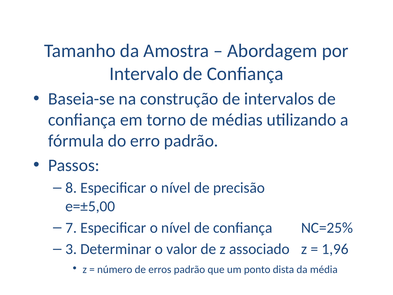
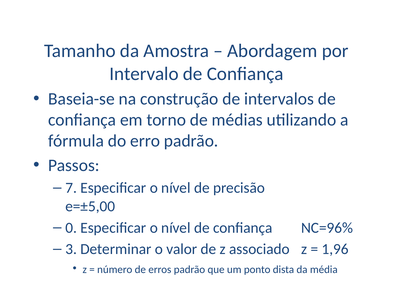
8: 8 -> 7
7: 7 -> 0
NC=25%: NC=25% -> NC=96%
